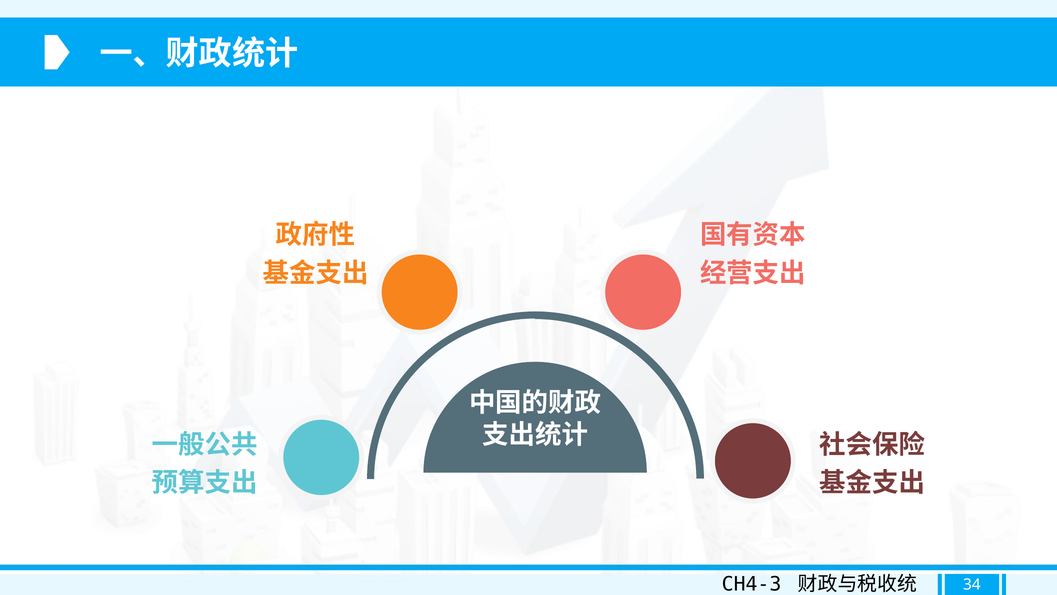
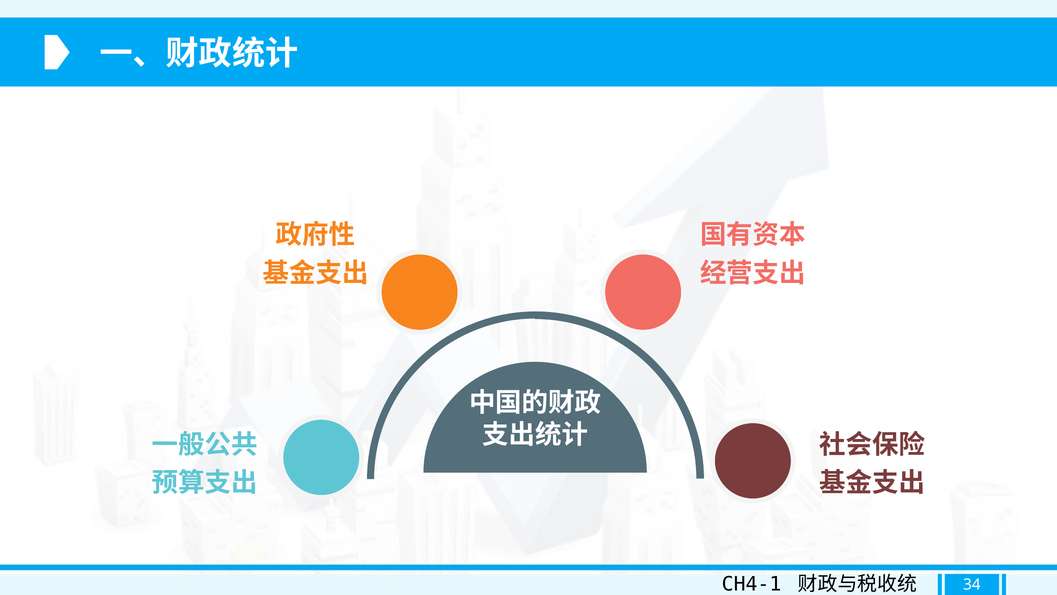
CH4-3: CH4-3 -> CH4-1
